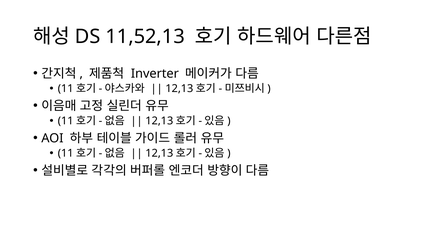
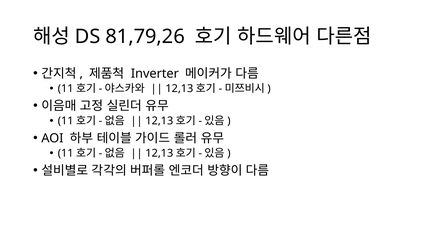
11,52,13: 11,52,13 -> 81,79,26
